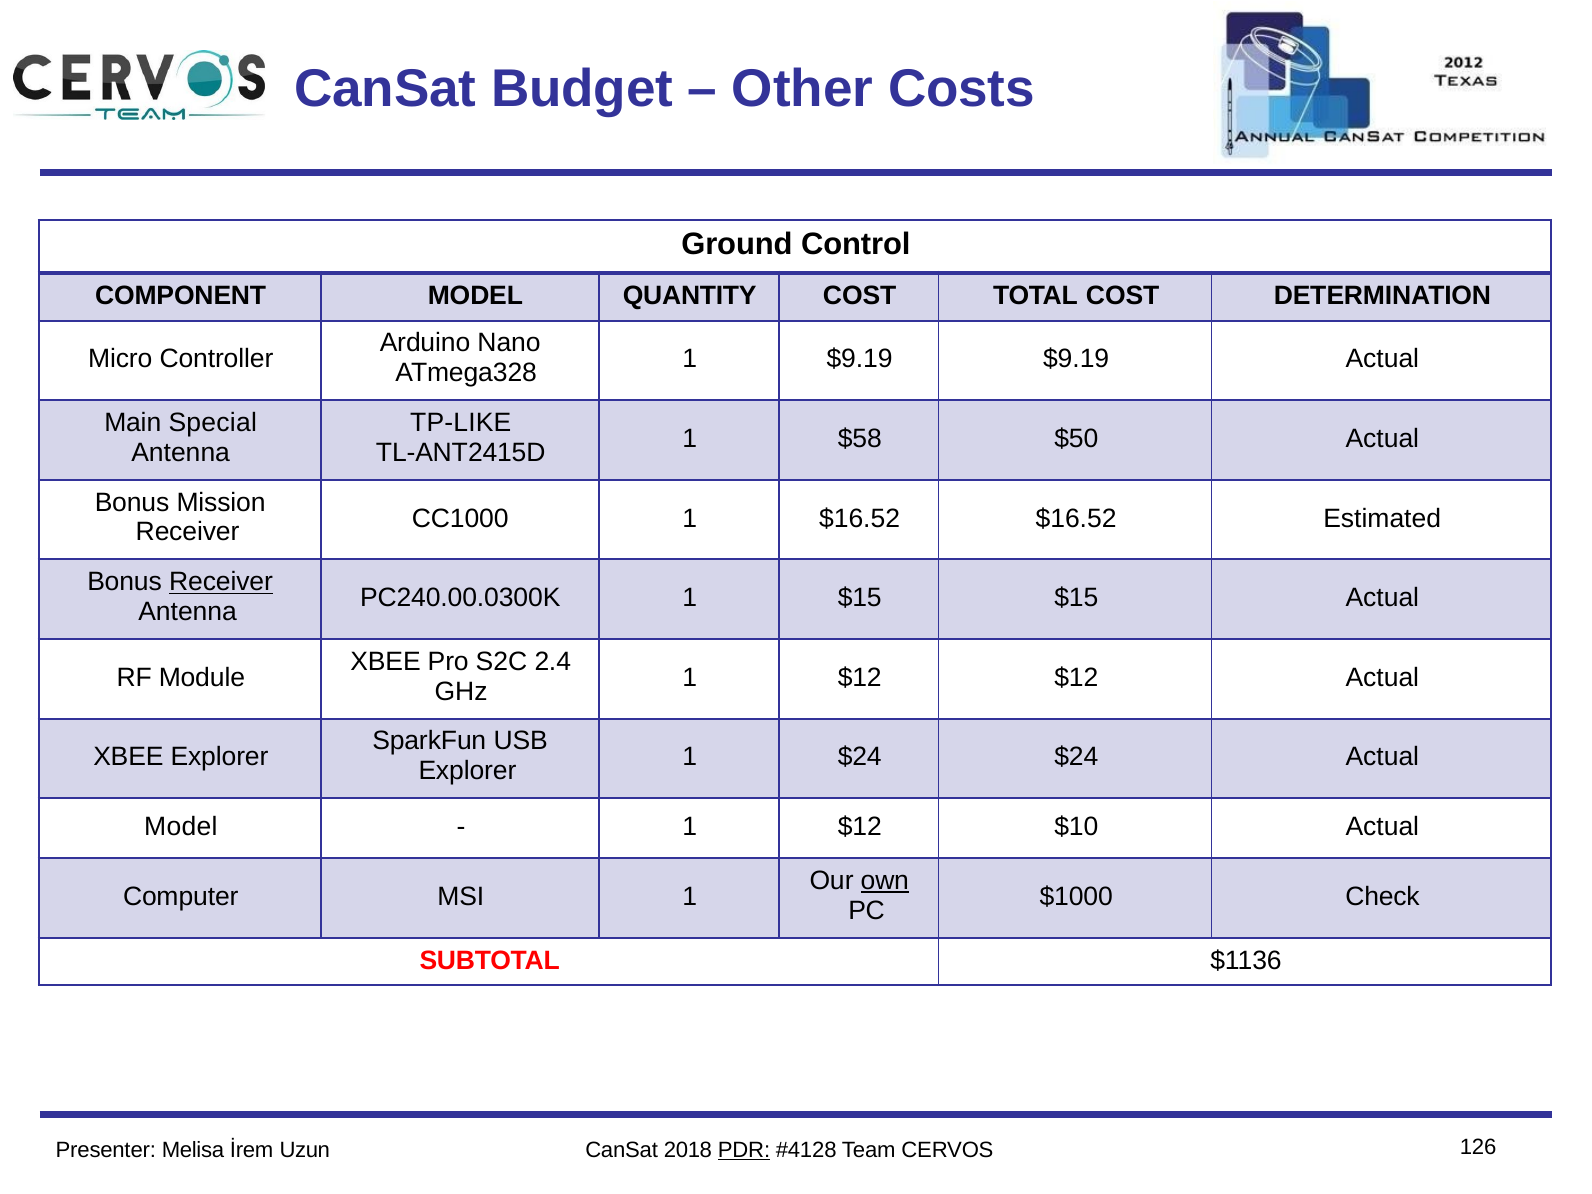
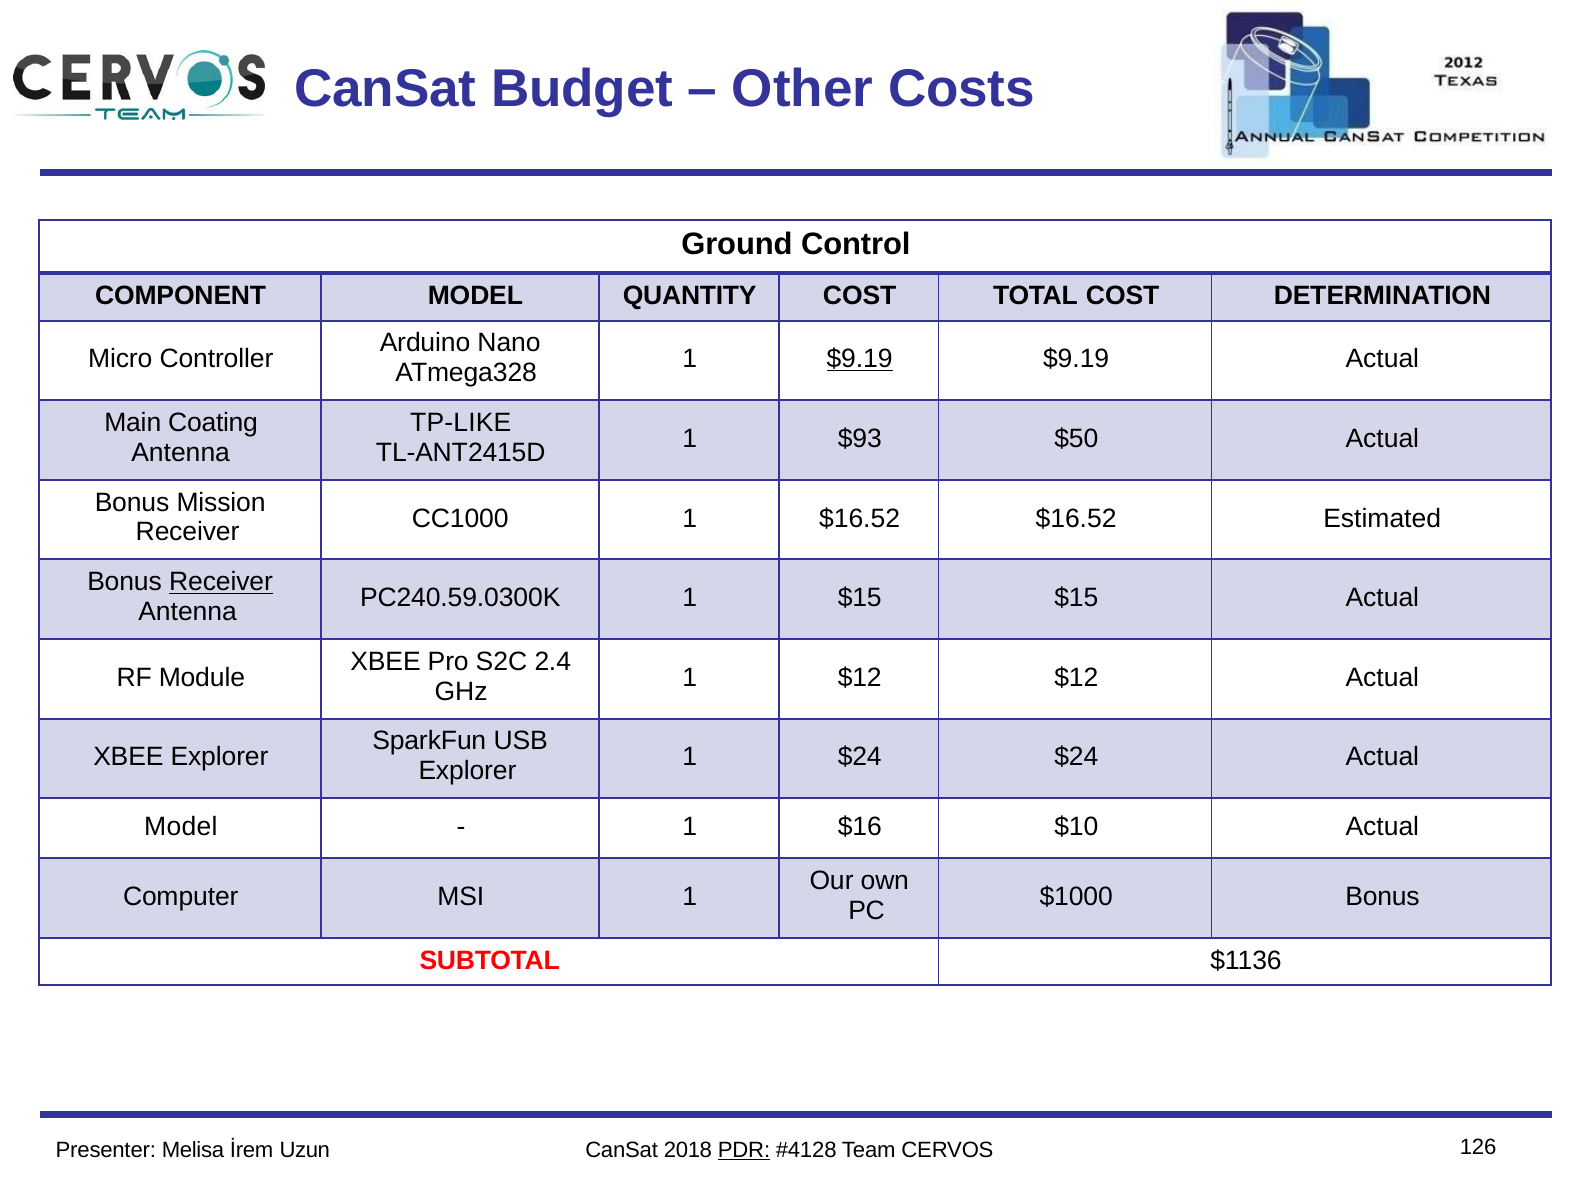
$9.19 at (860, 359) underline: none -> present
Special: Special -> Coating
$58: $58 -> $93
PC240.00.0300K: PC240.00.0300K -> PC240.59.0300K
$12 at (860, 827): $12 -> $16
own underline: present -> none
$1000 Check: Check -> Bonus
